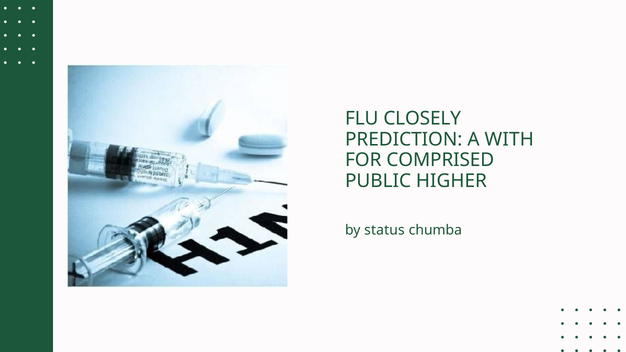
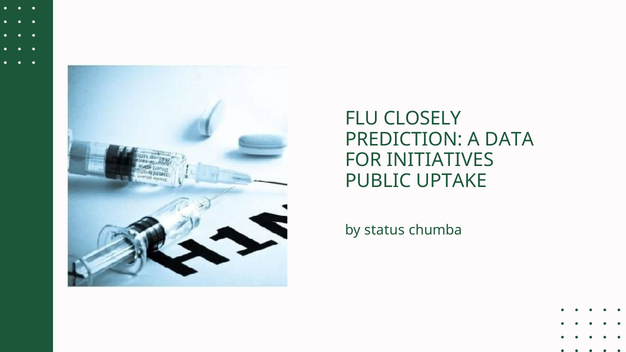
WITH: WITH -> DATA
COMPRISED: COMPRISED -> INITIATIVES
HIGHER: HIGHER -> UPTAKE
